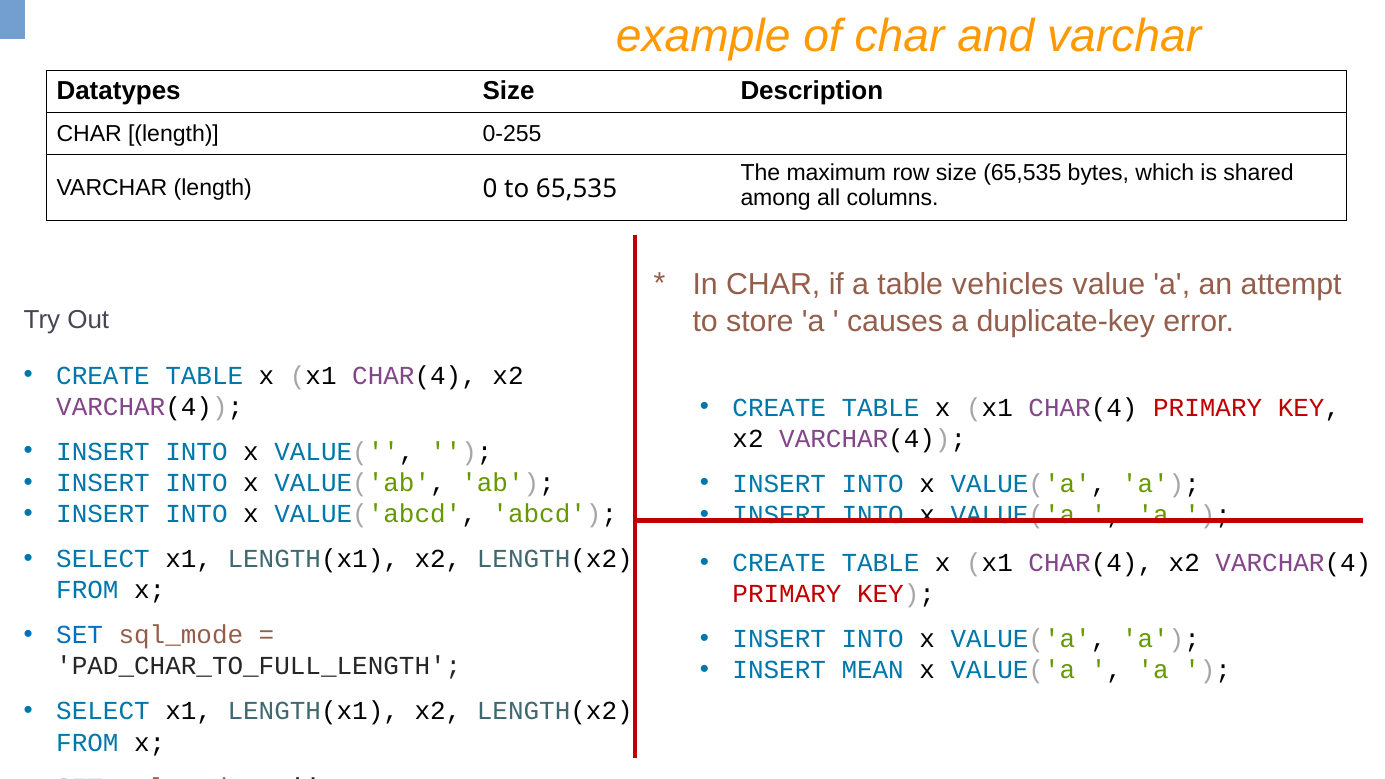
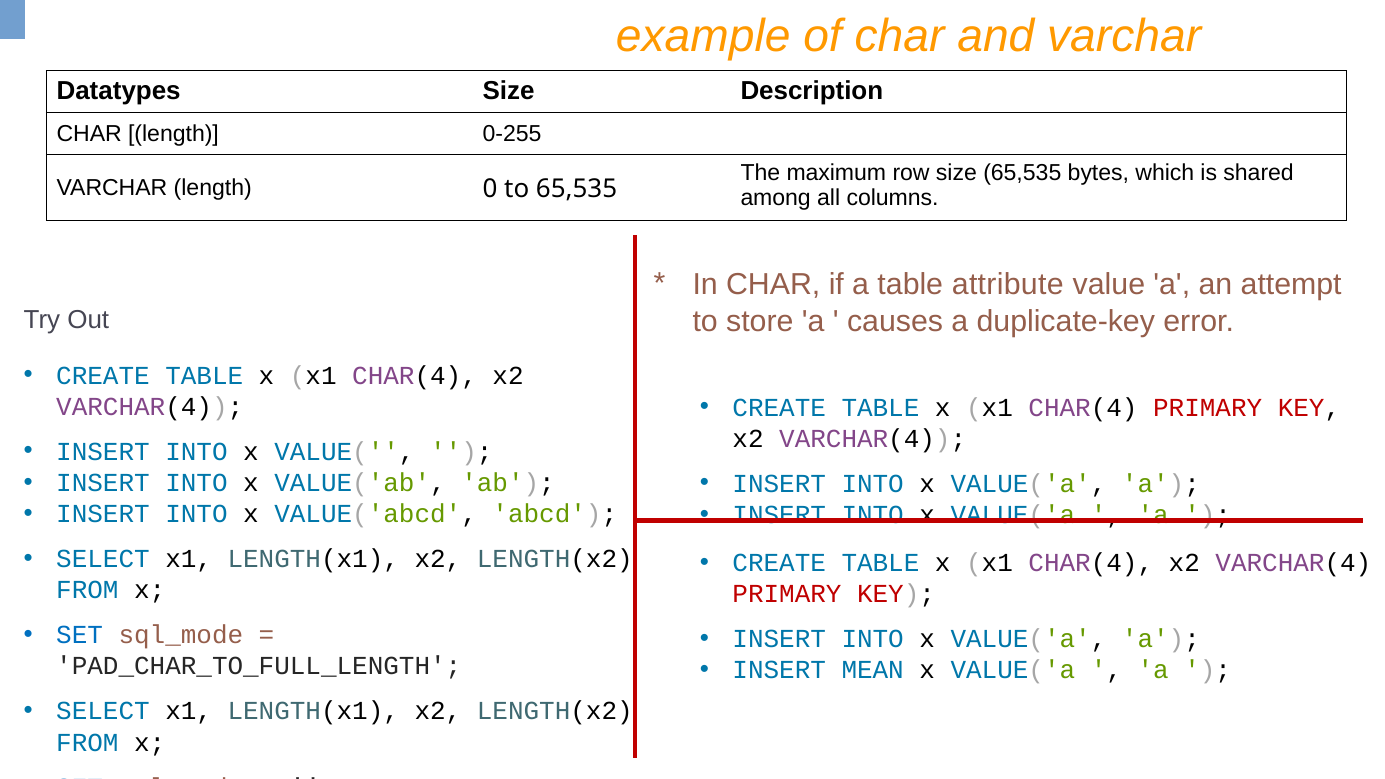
vehicles: vehicles -> attribute
